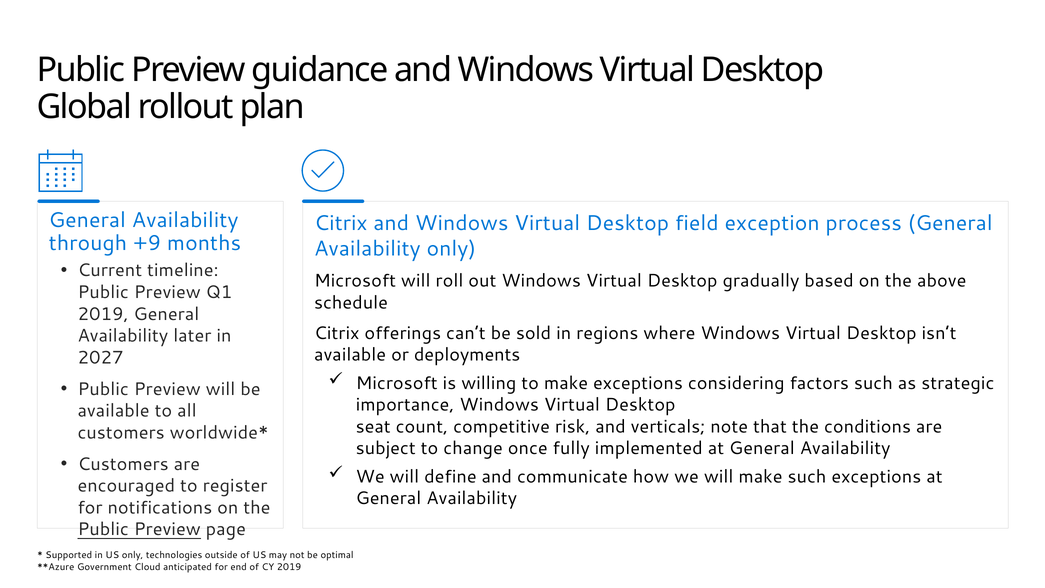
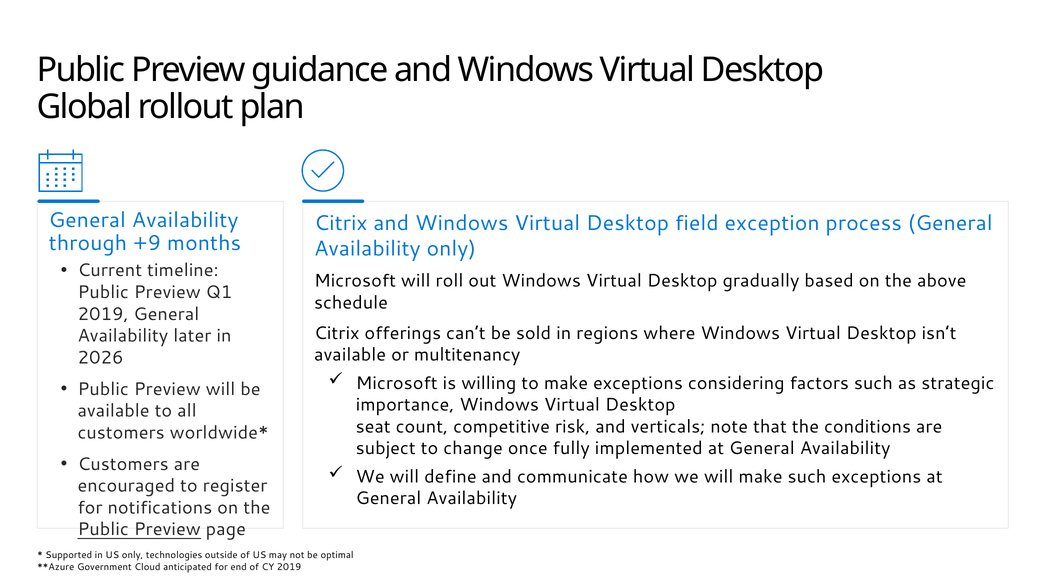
deployments: deployments -> multitenancy
2027: 2027 -> 2026
